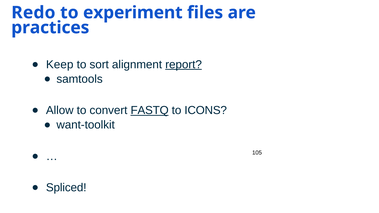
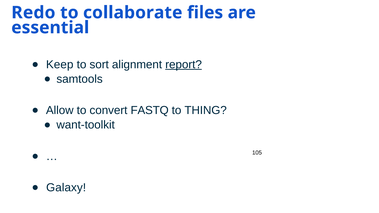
experiment: experiment -> collaborate
practices: practices -> essential
FASTQ underline: present -> none
ICONS: ICONS -> THING
Spliced: Spliced -> Galaxy
